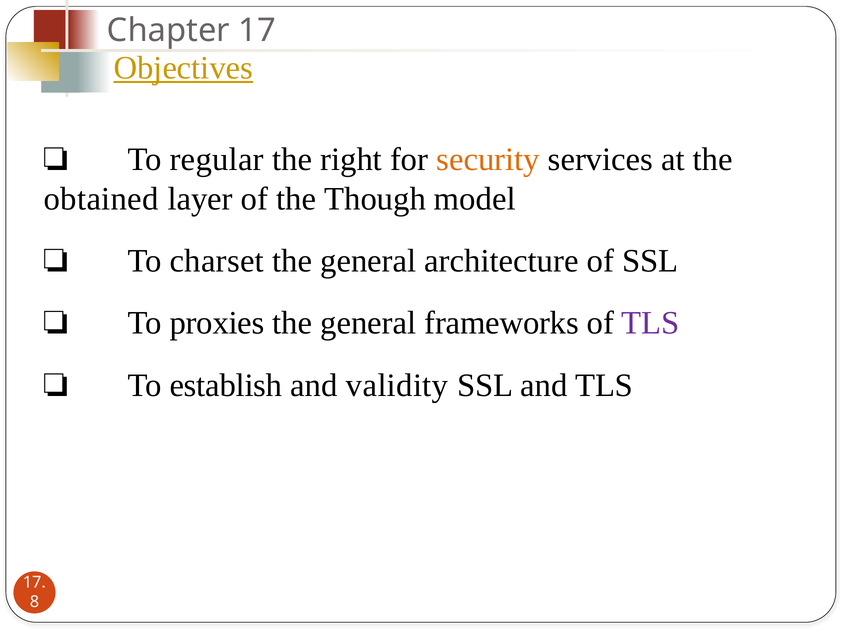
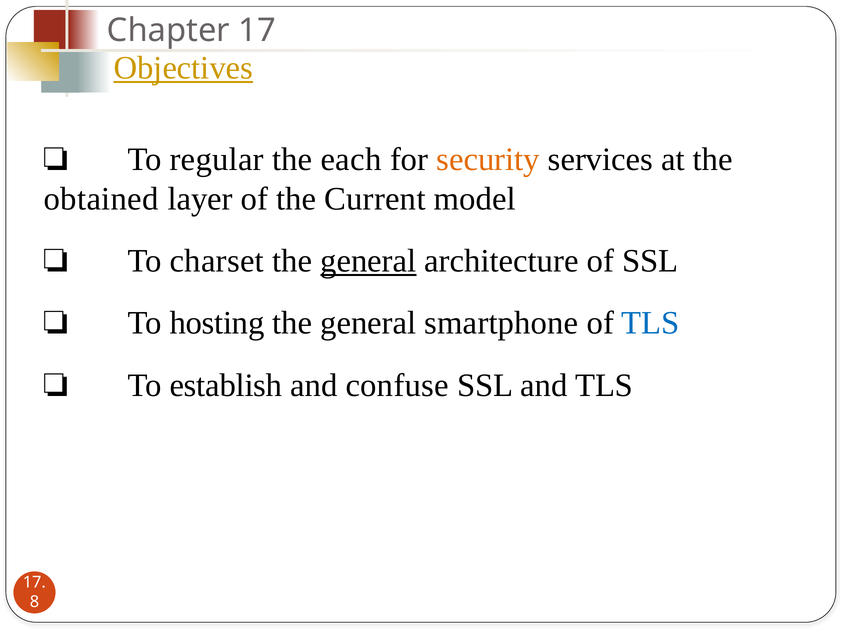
right: right -> each
Though: Though -> Current
general at (368, 261) underline: none -> present
proxies: proxies -> hosting
frameworks: frameworks -> smartphone
TLS at (650, 323) colour: purple -> blue
validity: validity -> confuse
